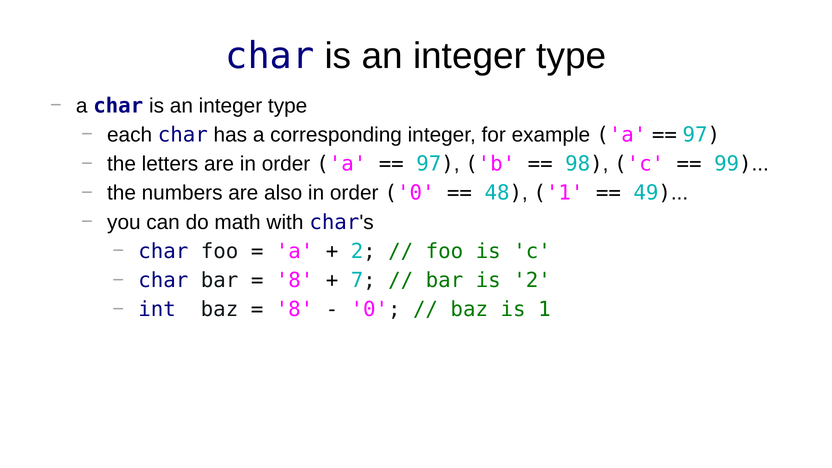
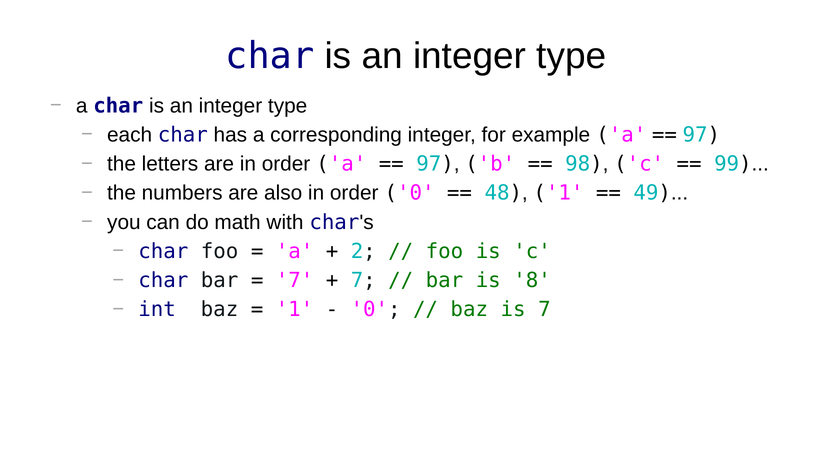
8 at (295, 280): 8 -> 7
is 2: 2 -> 8
8 at (294, 310): 8 -> 1
is 1: 1 -> 7
